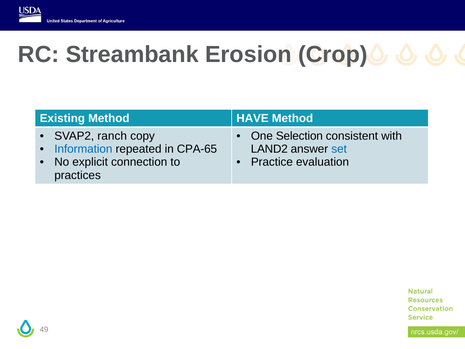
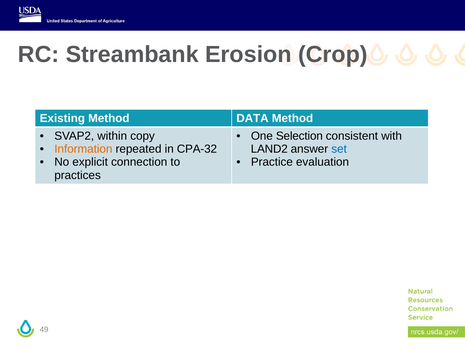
HAVE: HAVE -> DATA
ranch: ranch -> within
Information colour: blue -> orange
CPA-65: CPA-65 -> CPA-32
